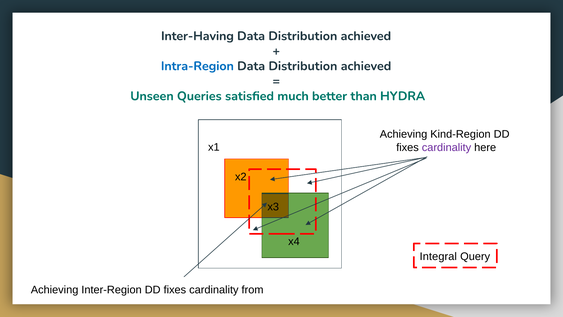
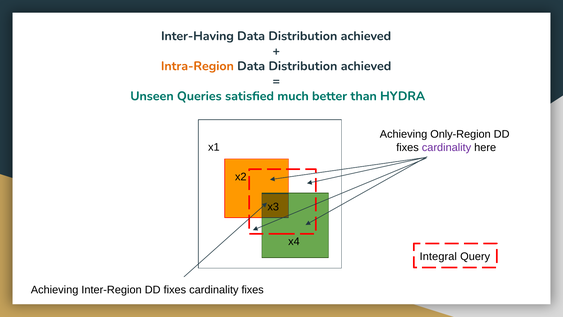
Intra-Region colour: blue -> orange
Kind-Region: Kind-Region -> Only-Region
cardinality from: from -> fixes
